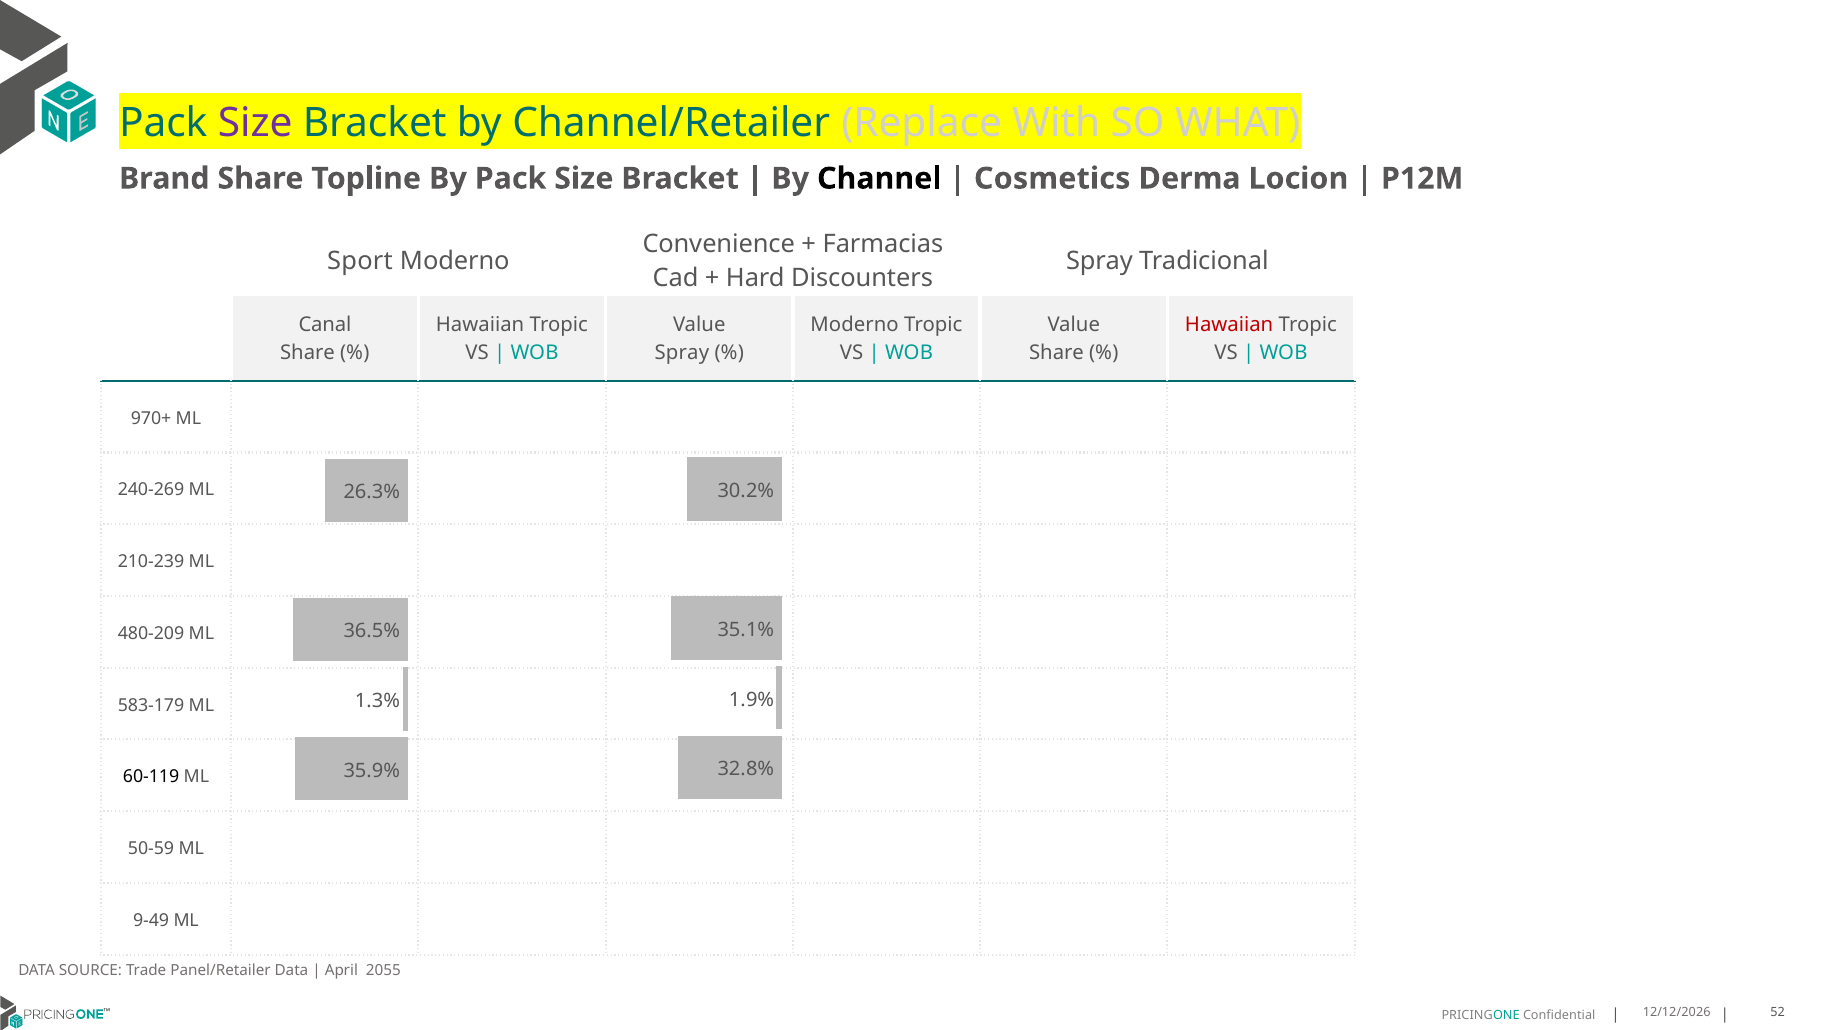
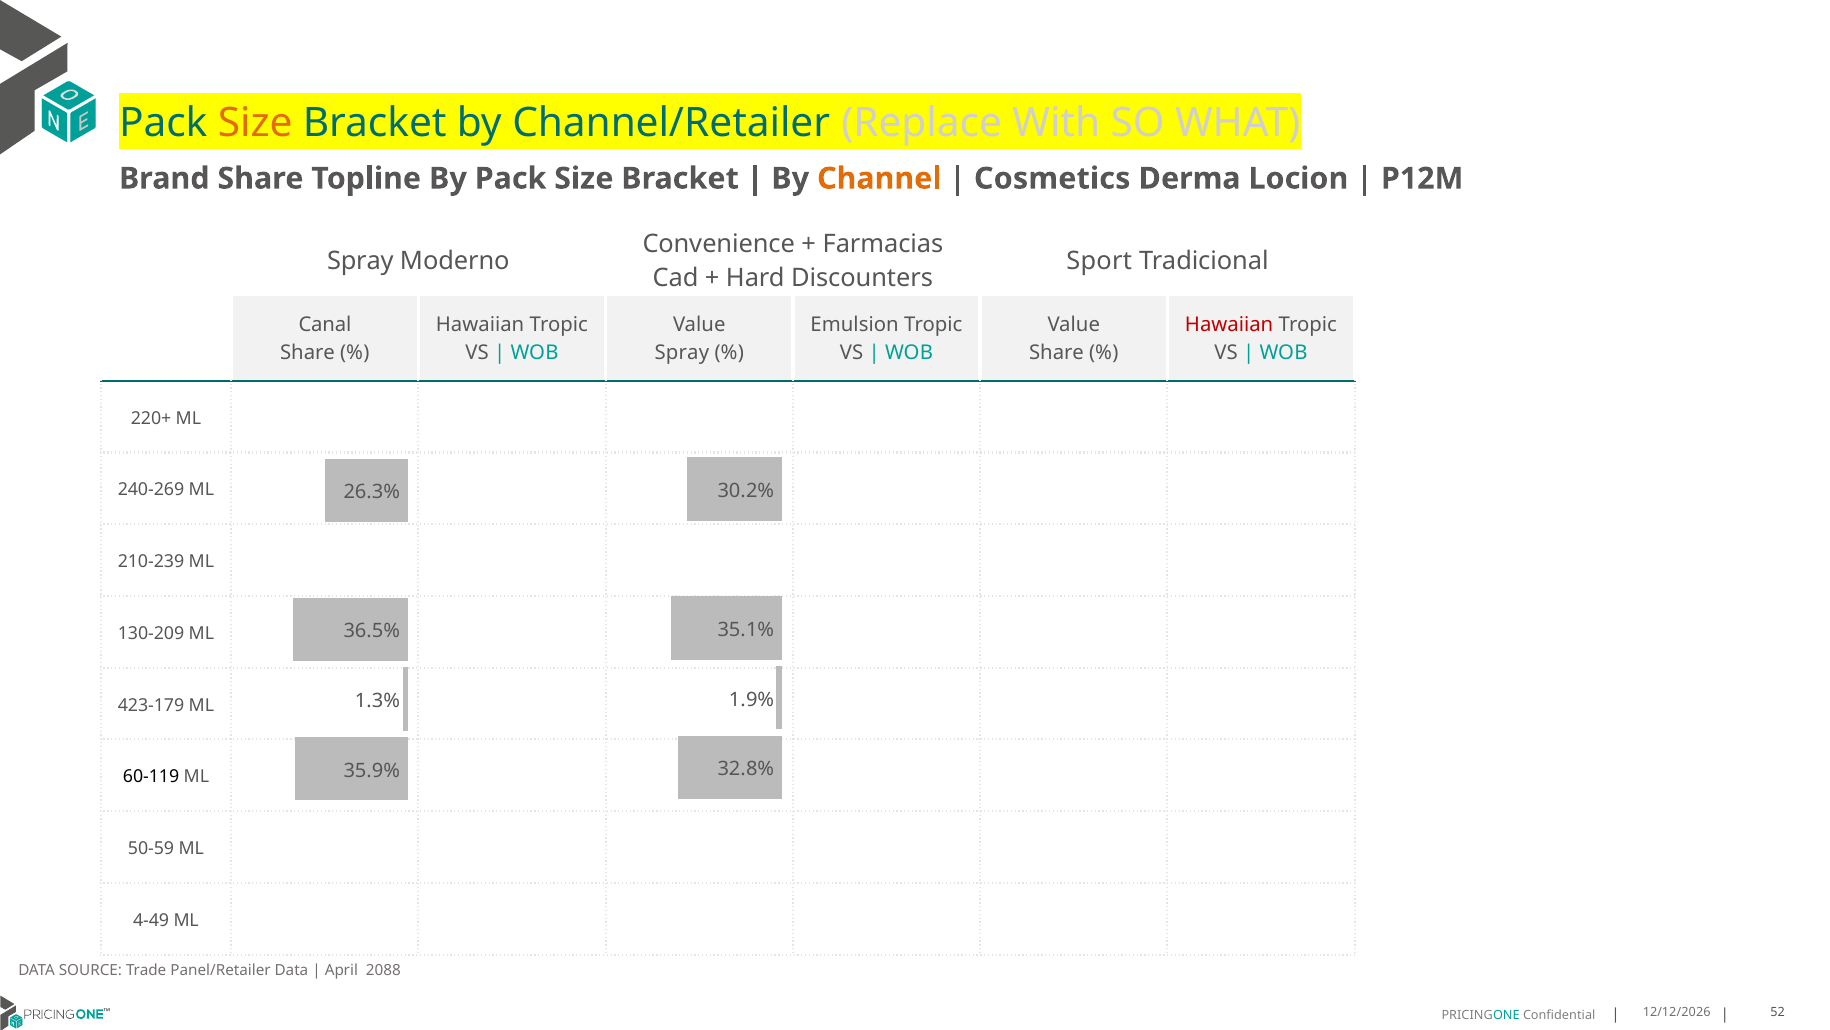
Size at (255, 123) colour: purple -> orange
Channel colour: black -> orange
Sport at (360, 261): Sport -> Spray
Spray at (1099, 261): Spray -> Sport
Moderno at (855, 324): Moderno -> Emulsion
970+: 970+ -> 220+
480-209: 480-209 -> 130-209
583-179: 583-179 -> 423-179
9-49: 9-49 -> 4-49
2055: 2055 -> 2088
